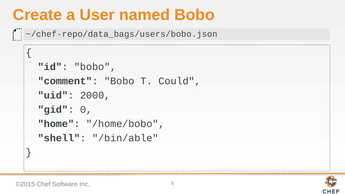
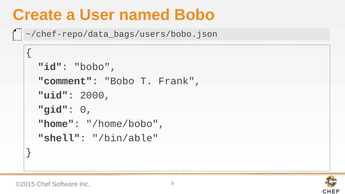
Could: Could -> Frank
